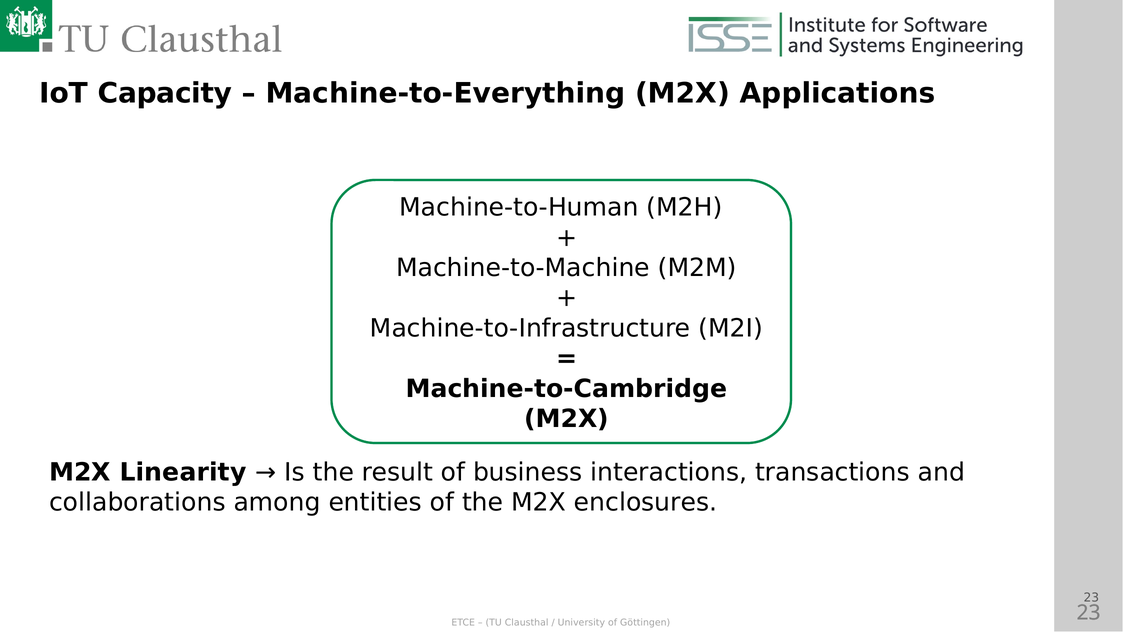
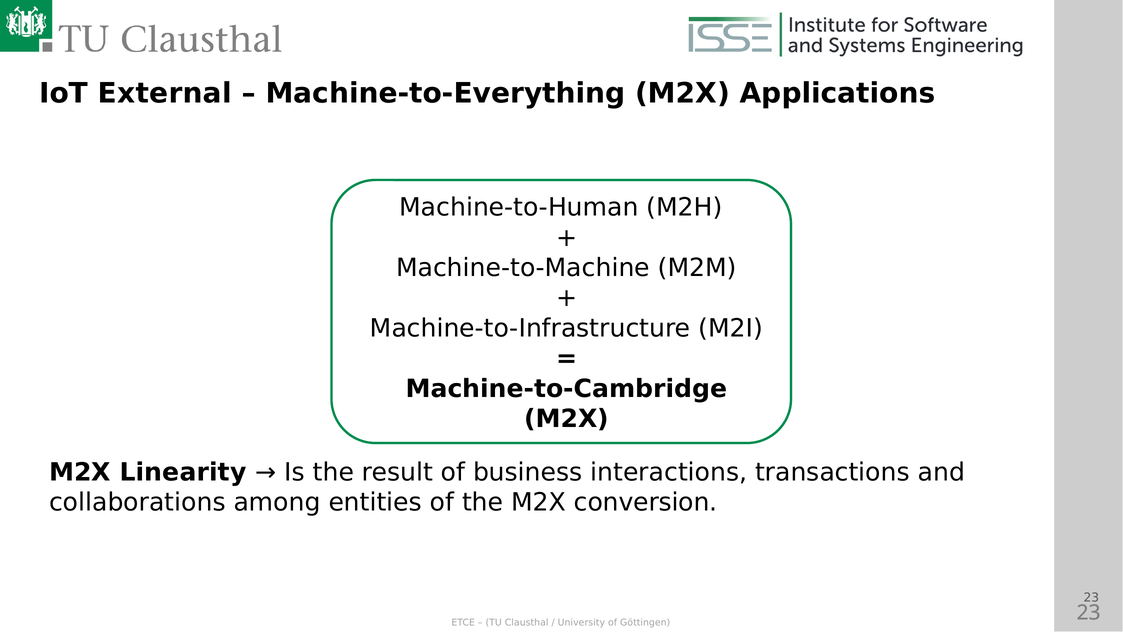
Capacity: Capacity -> External
enclosures: enclosures -> conversion
